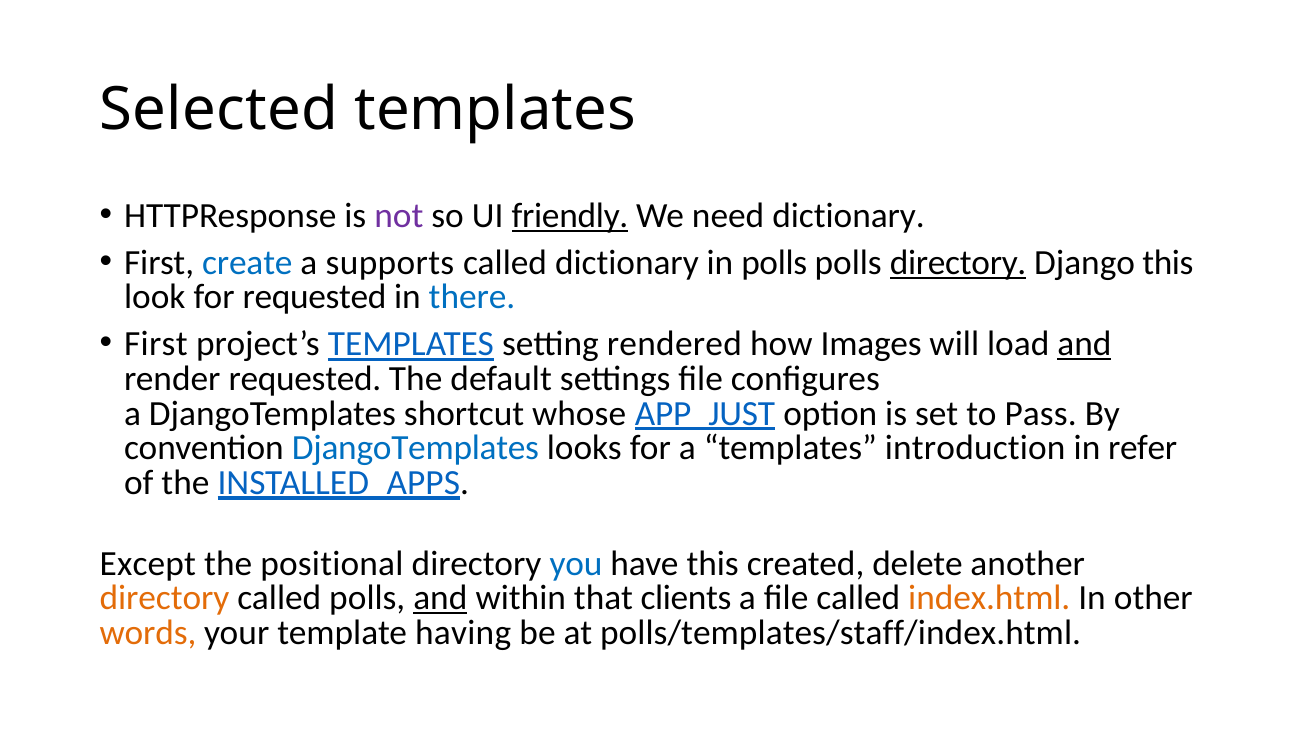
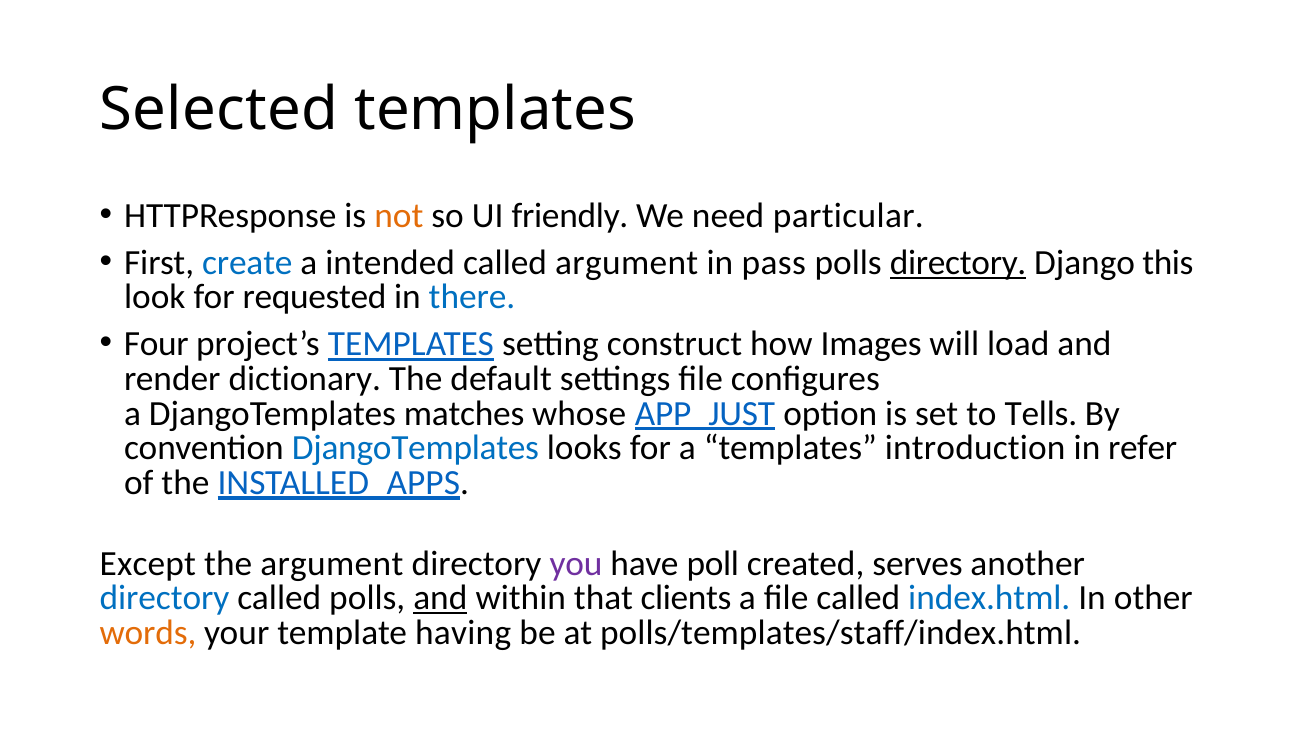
not colour: purple -> orange
friendly underline: present -> none
need dictionary: dictionary -> particular
supports: supports -> intended
called dictionary: dictionary -> argument
in polls: polls -> pass
First at (156, 344): First -> Four
rendered: rendered -> construct
and at (1084, 344) underline: present -> none
render requested: requested -> dictionary
shortcut: shortcut -> matches
Pass: Pass -> Tells
the positional: positional -> argument
you colour: blue -> purple
have this: this -> poll
delete: delete -> serves
directory at (164, 599) colour: orange -> blue
index.html colour: orange -> blue
